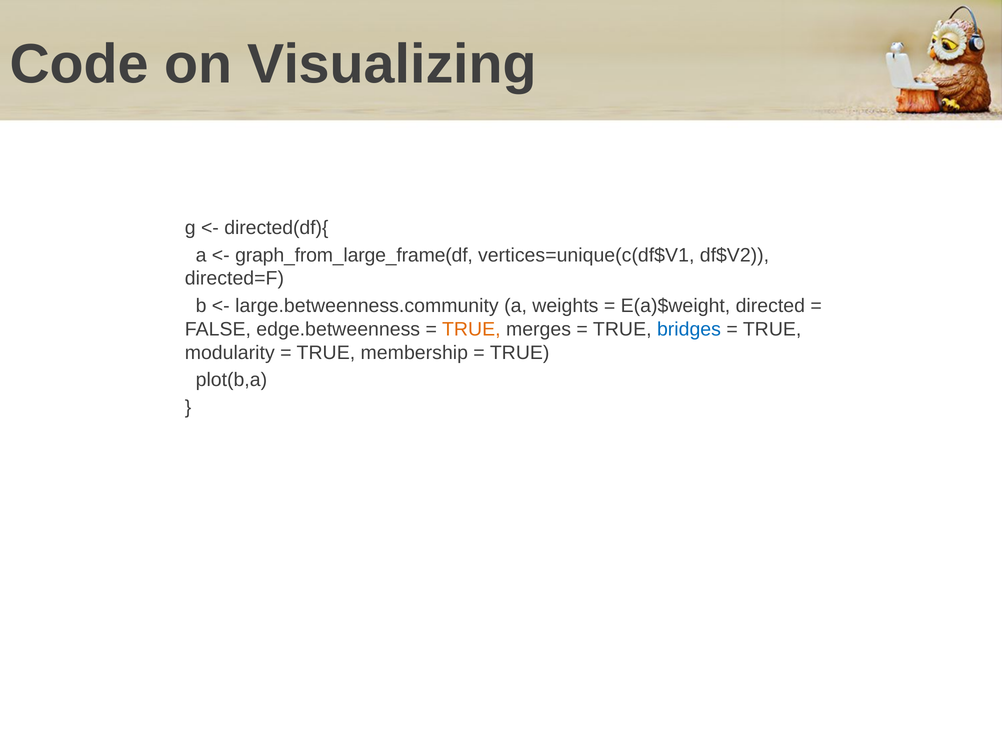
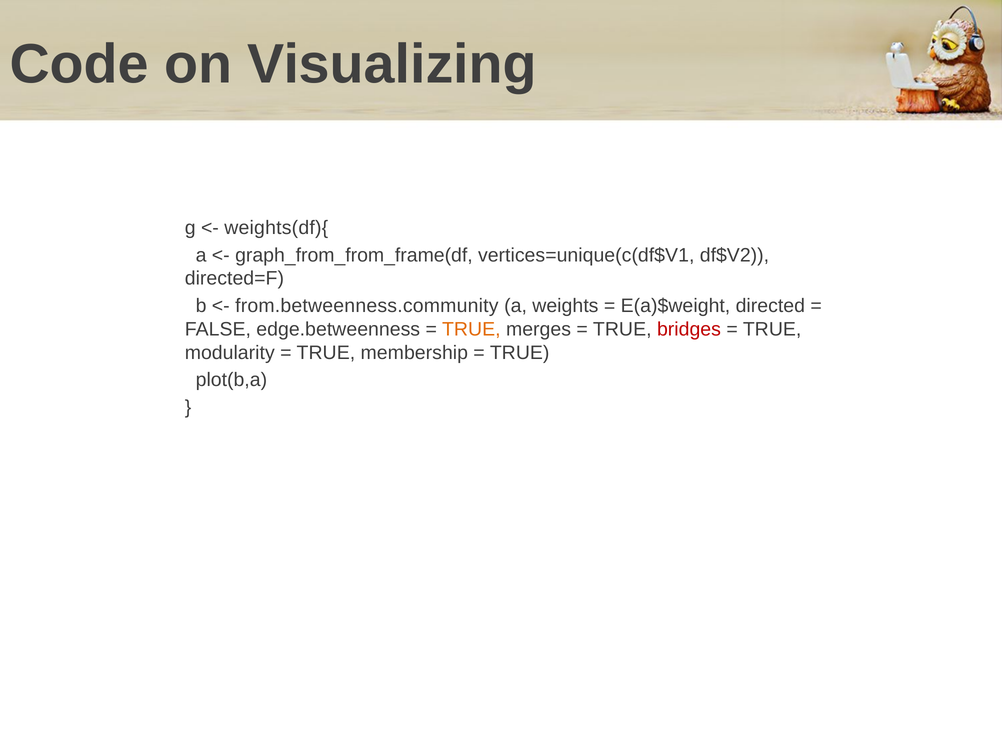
directed(df){: directed(df){ -> weights(df){
graph_from_large_frame(df: graph_from_large_frame(df -> graph_from_from_frame(df
large.betweenness.community: large.betweenness.community -> from.betweenness.community
bridges colour: blue -> red
